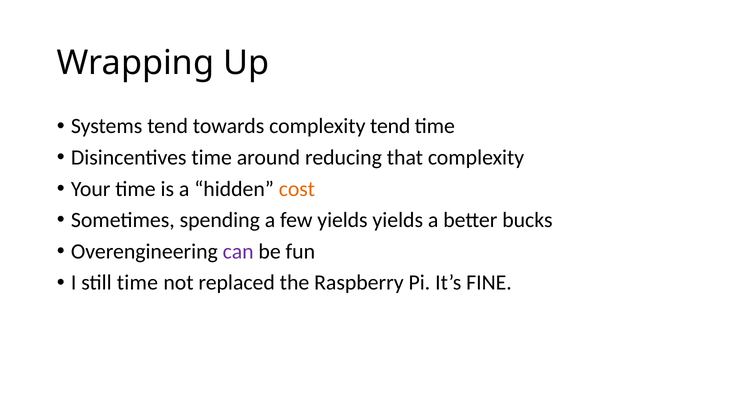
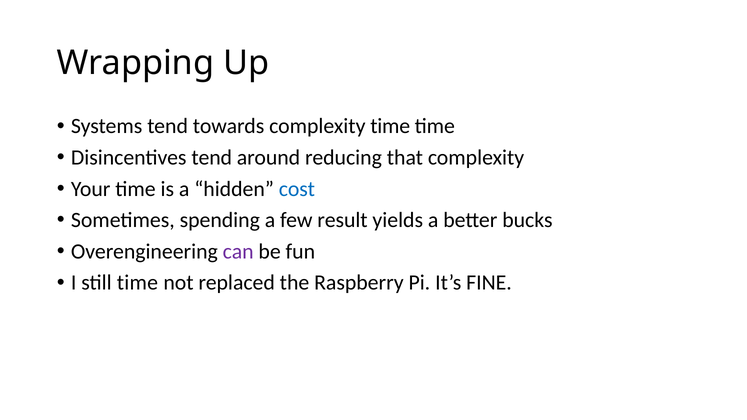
complexity tend: tend -> time
Disincentives time: time -> tend
cost colour: orange -> blue
few yields: yields -> result
